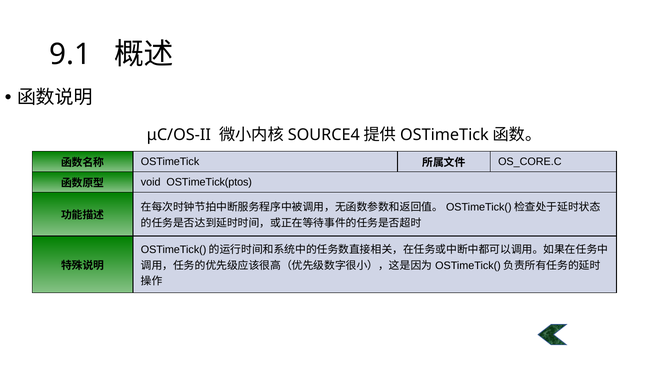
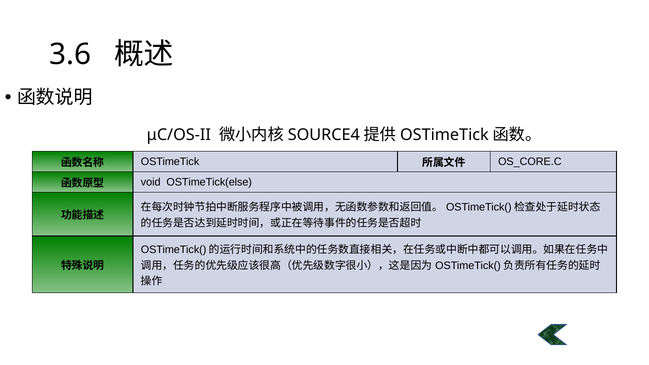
9.1: 9.1 -> 3.6
OSTimeTick(ptos: OSTimeTick(ptos -> OSTimeTick(else
